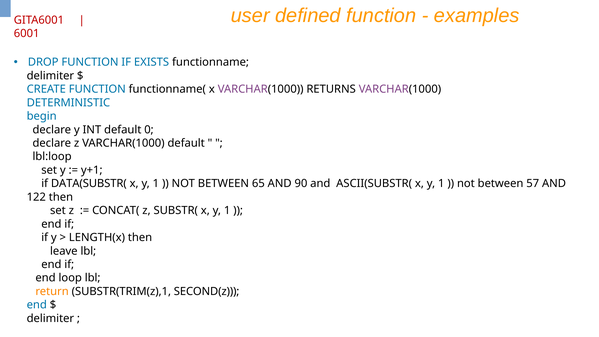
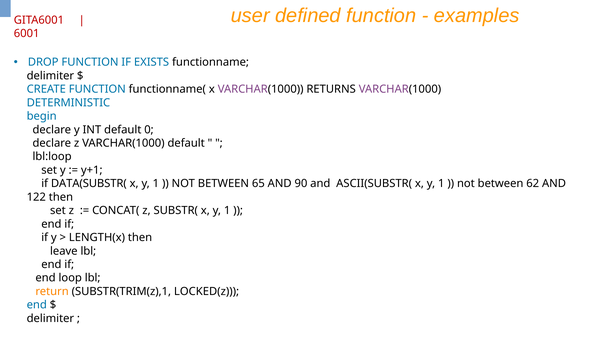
57: 57 -> 62
SECOND(z: SECOND(z -> LOCKED(z
